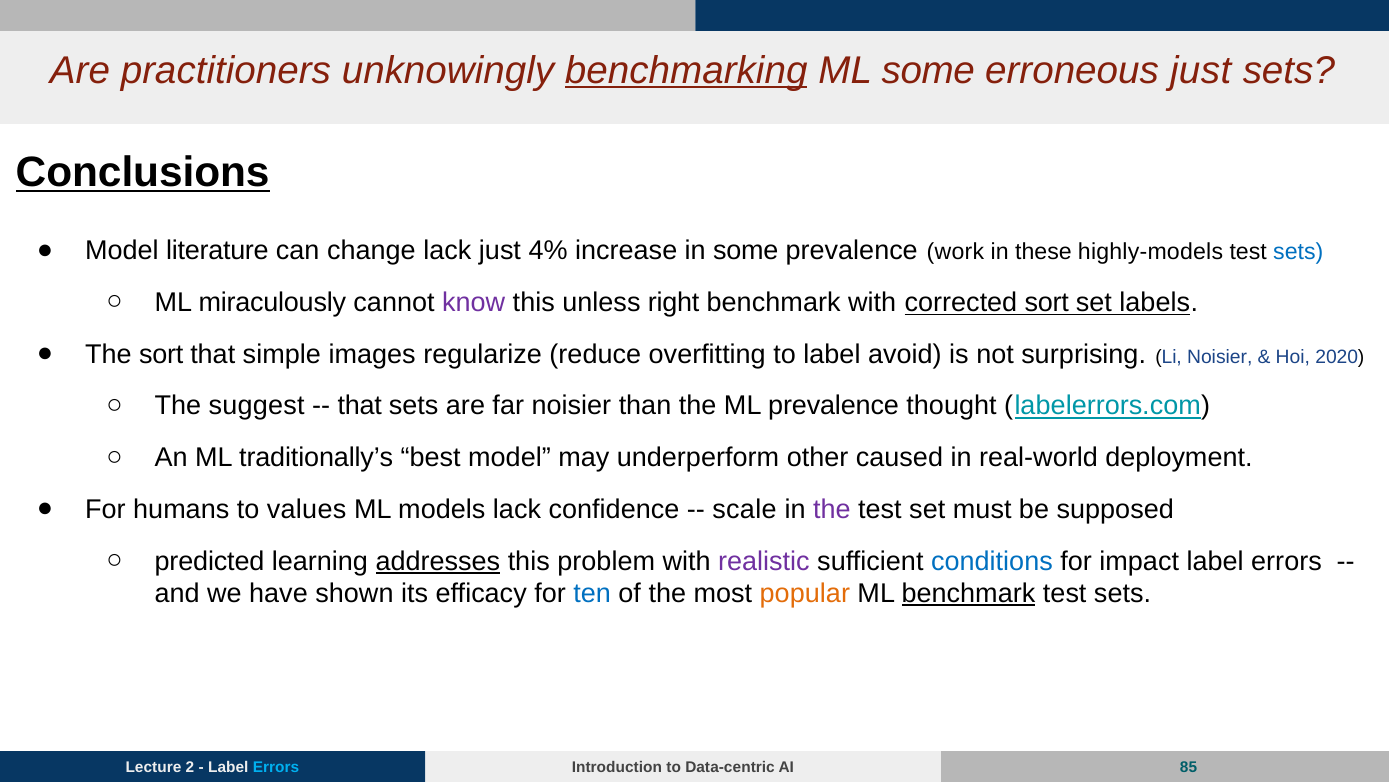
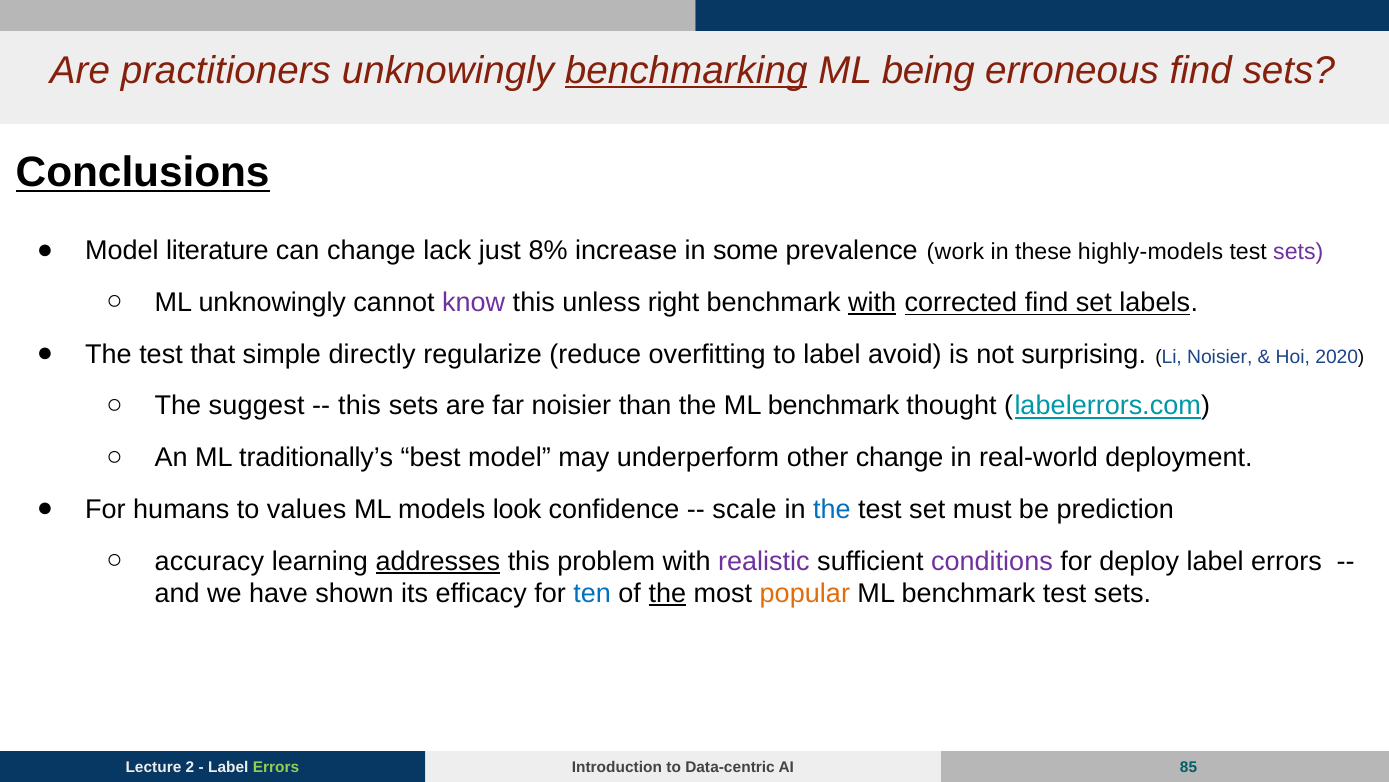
ML some: some -> being
erroneous just: just -> find
4%: 4% -> 8%
sets at (1298, 252) colour: blue -> purple
ML miraculously: miraculously -> unknowingly
with at (872, 302) underline: none -> present
corrected sort: sort -> find
sort at (161, 354): sort -> test
images: images -> directly
that at (360, 406): that -> this
the ML prevalence: prevalence -> benchmark
other caused: caused -> change
models lack: lack -> look
the at (832, 509) colour: purple -> blue
supposed: supposed -> prediction
predicted: predicted -> accuracy
conditions colour: blue -> purple
impact: impact -> deploy
the at (667, 593) underline: none -> present
benchmark at (968, 593) underline: present -> none
Errors at (276, 767) colour: light blue -> light green
